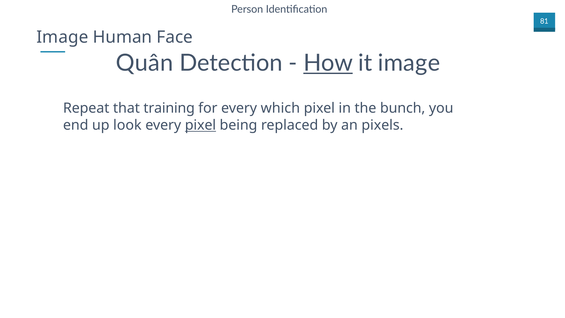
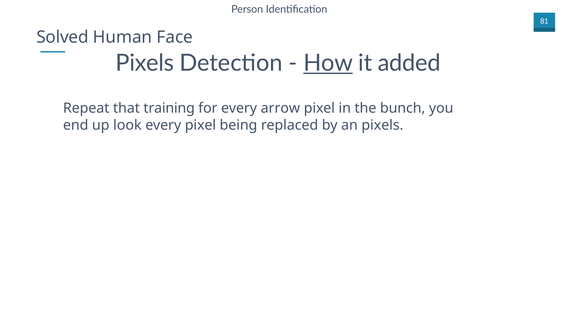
Image at (62, 37): Image -> Solved
Quân at (145, 63): Quân -> Pixels
it image: image -> added
which: which -> arrow
pixel at (200, 125) underline: present -> none
